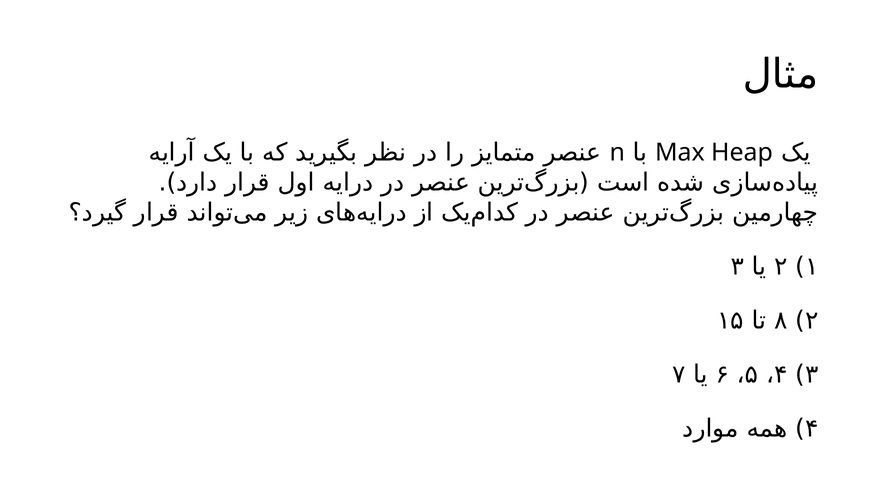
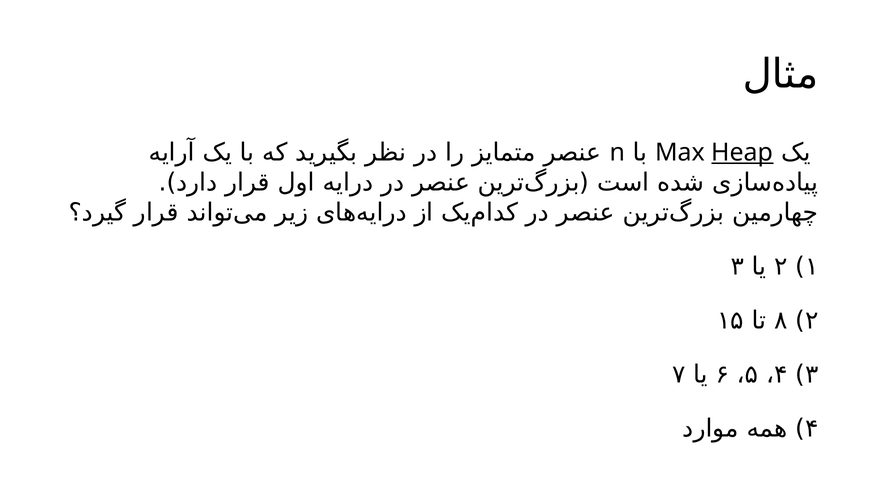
Heap underline: none -> present
